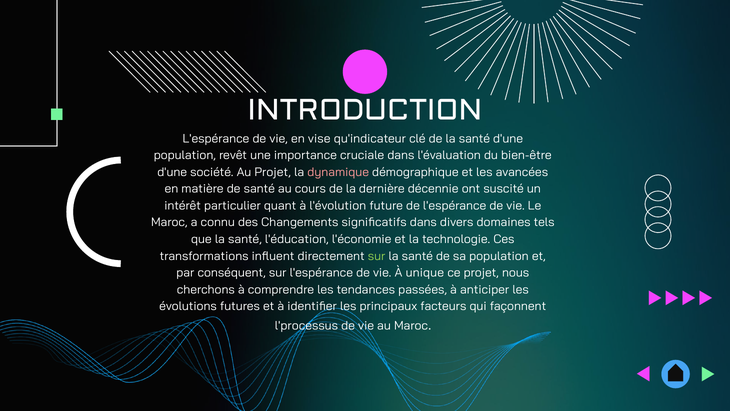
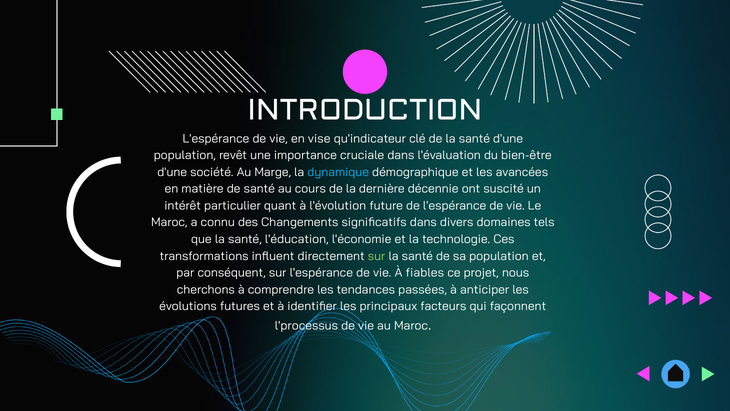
Au Projet: Projet -> Marge
dynamique colour: pink -> light blue
unique: unique -> fiables
